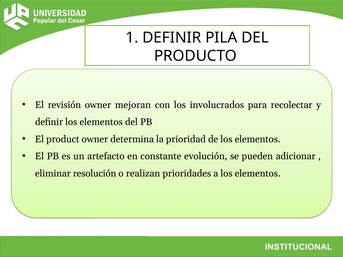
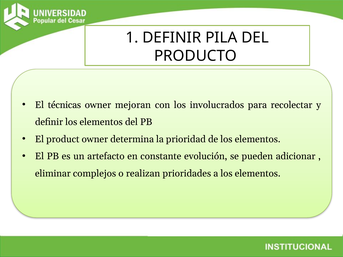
revisión: revisión -> técnicas
resolución: resolución -> complejos
